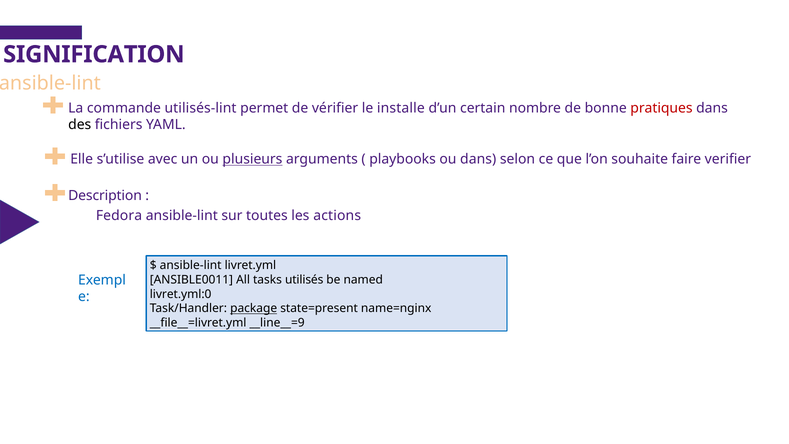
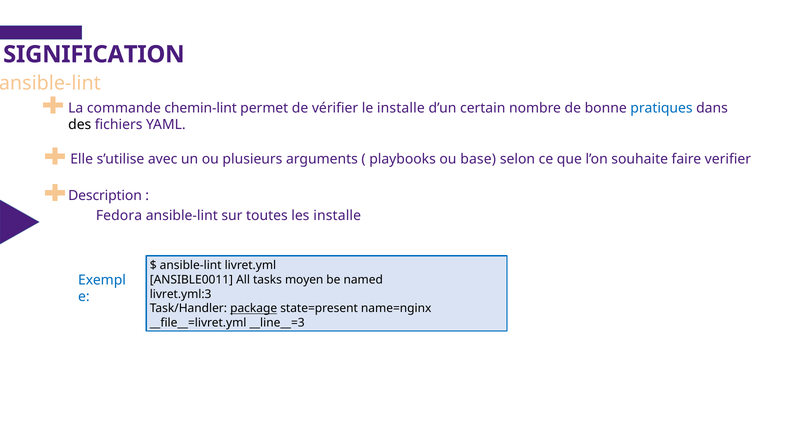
utilisés-lint: utilisés-lint -> chemin-lint
pratiques colour: red -> blue
plusieurs underline: present -> none
ou dans: dans -> base
les actions: actions -> installe
utilisés: utilisés -> moyen
livret.yml:0: livret.yml:0 -> livret.yml:3
__line__=9: __line__=9 -> __line__=3
